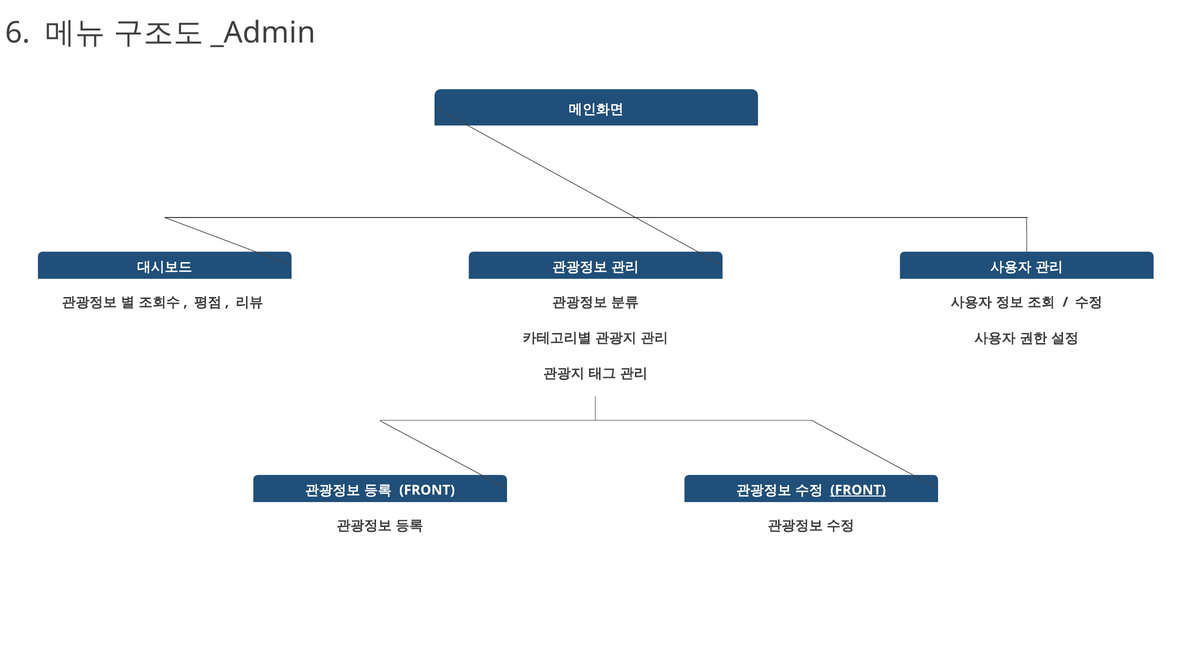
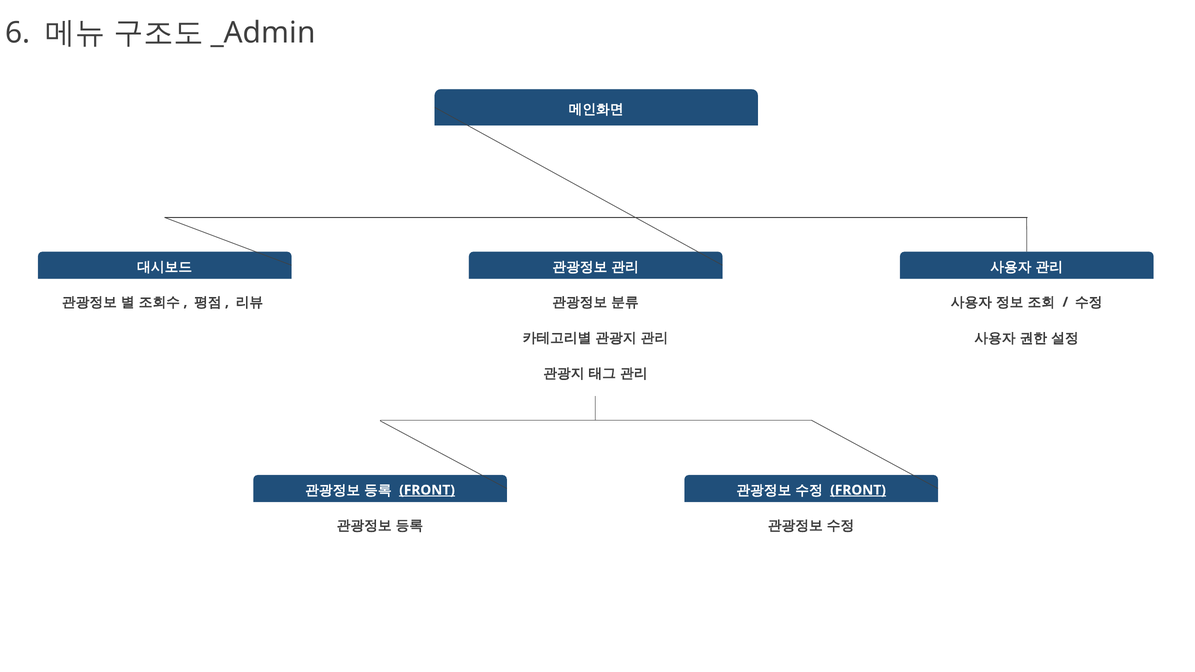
FRONT at (427, 490) underline: none -> present
